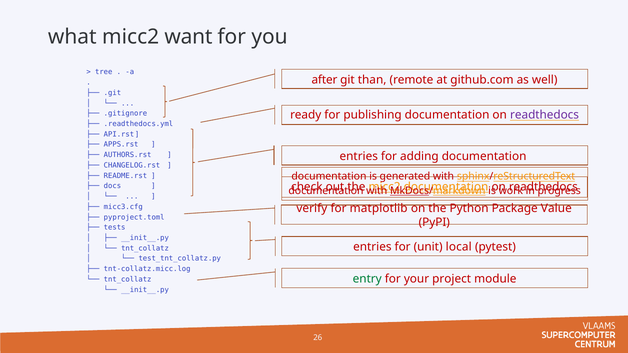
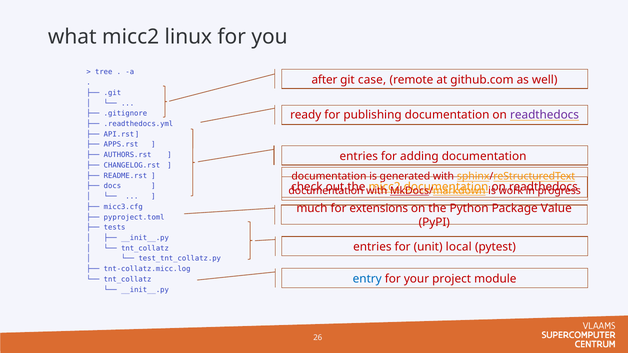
want: want -> linux
than: than -> case
verify: verify -> much
matplotlib: matplotlib -> extensions
entry colour: green -> blue
